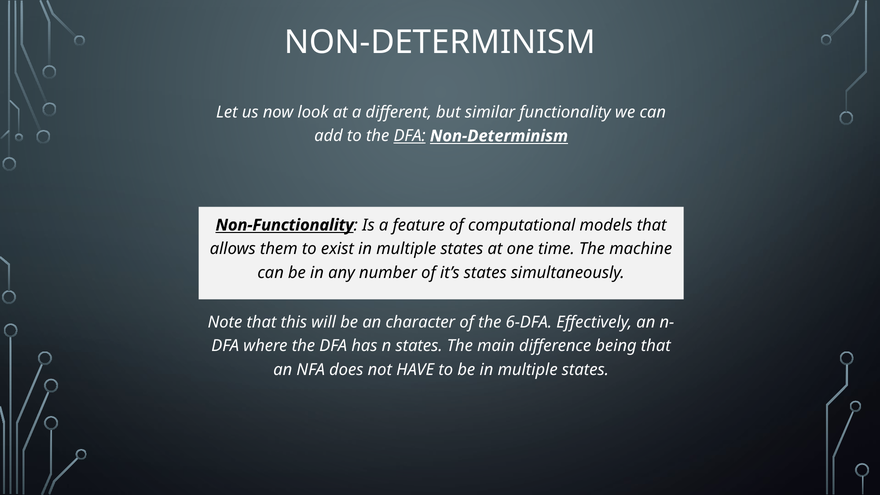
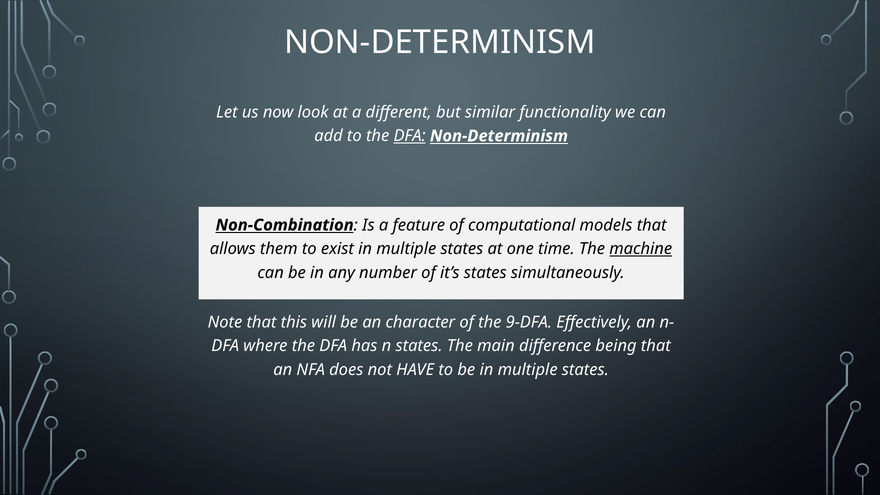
Non-Functionality: Non-Functionality -> Non-Combination
machine underline: none -> present
6-DFA: 6-DFA -> 9-DFA
